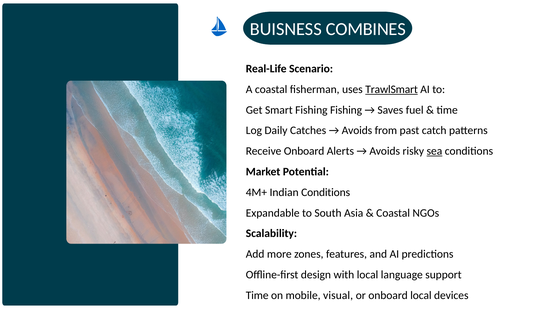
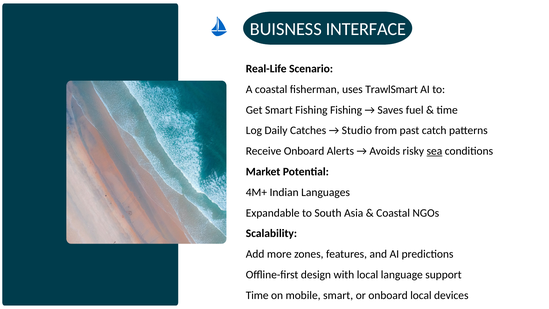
COMBINES: COMBINES -> INTERFACE
TrawlSmart underline: present -> none
Avoids at (357, 130): Avoids -> Studio
Indian Conditions: Conditions -> Languages
mobile visual: visual -> smart
